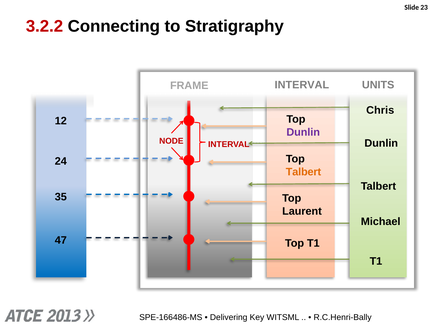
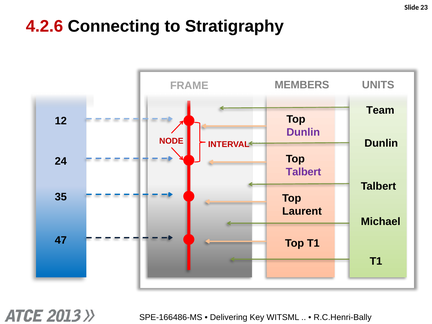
3.2.2: 3.2.2 -> 4.2.6
INTERVAL at (302, 85): INTERVAL -> MEMBERS
Chris: Chris -> Team
Talbert at (303, 172) colour: orange -> purple
